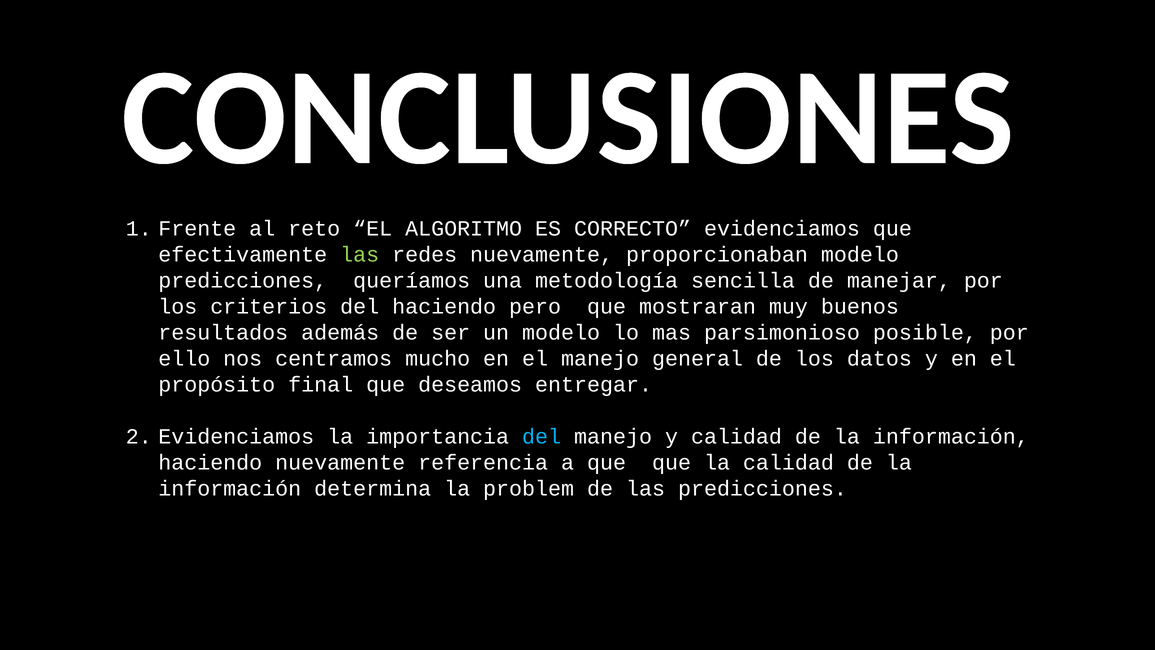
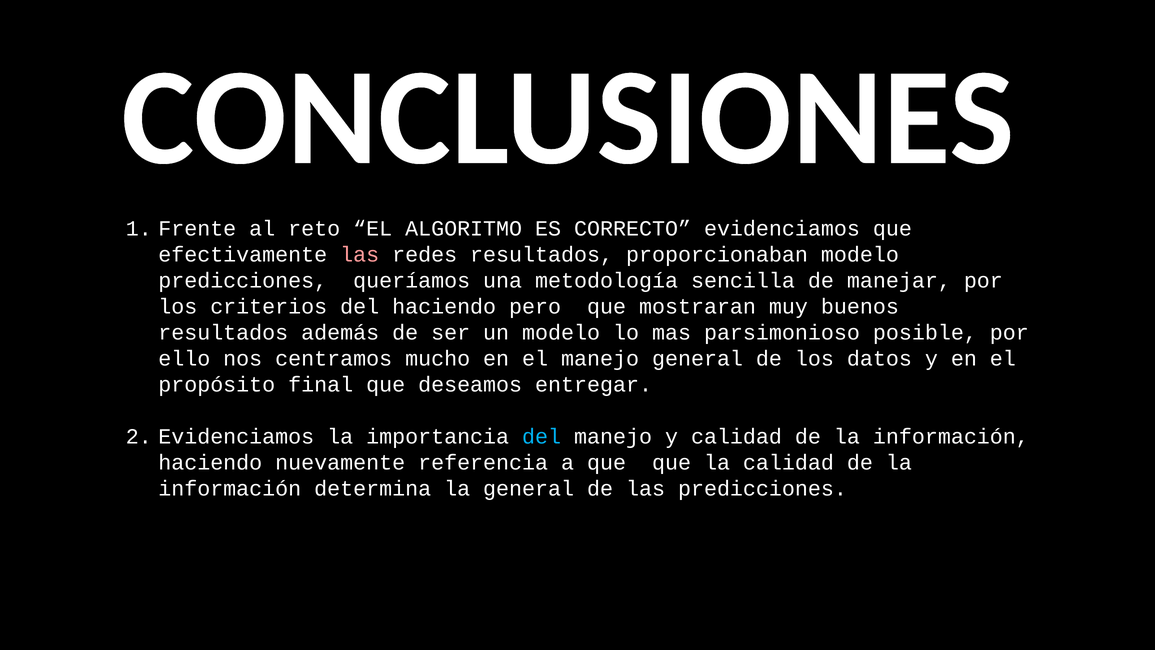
las at (360, 254) colour: light green -> pink
redes nuevamente: nuevamente -> resultados
la problem: problem -> general
